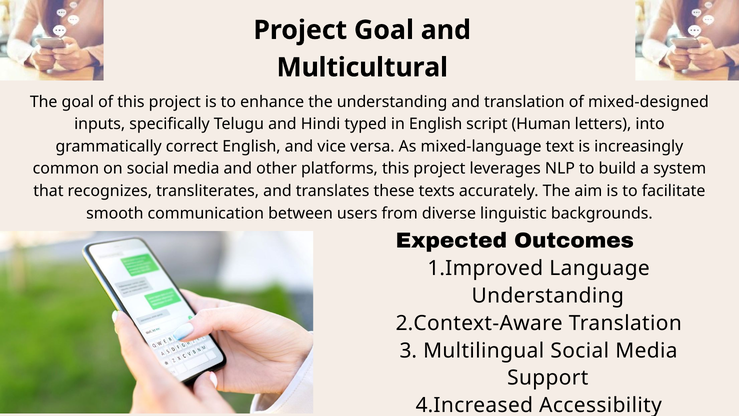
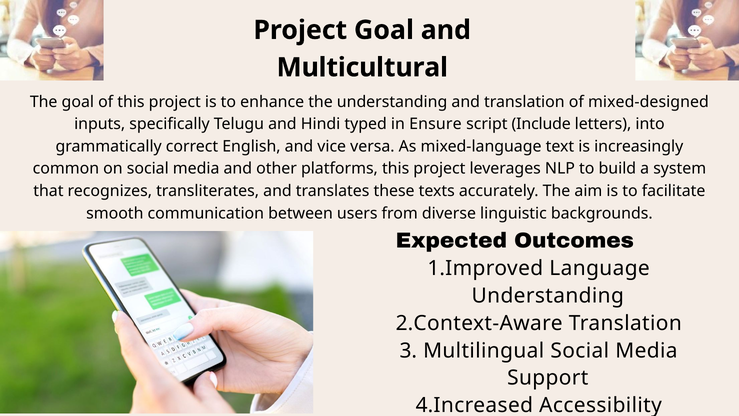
in English: English -> Ensure
Human: Human -> Include
